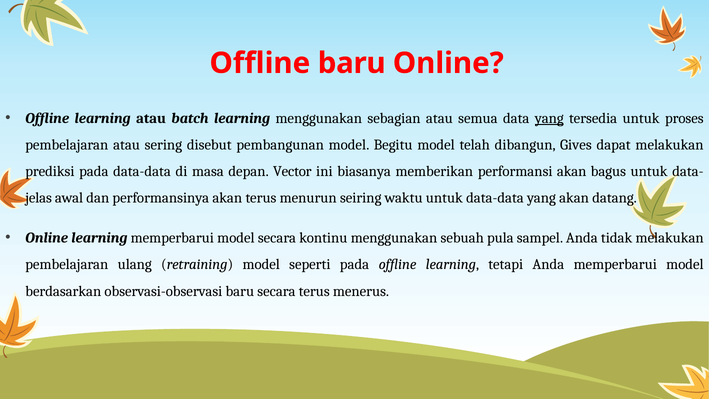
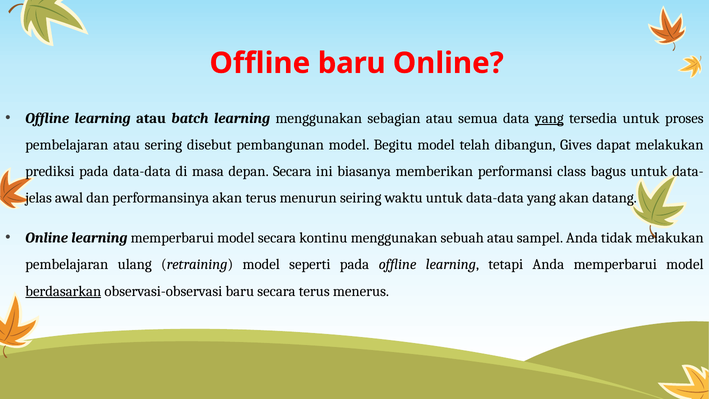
depan Vector: Vector -> Secara
performansi akan: akan -> class
sebuah pula: pula -> atau
berdasarkan underline: none -> present
